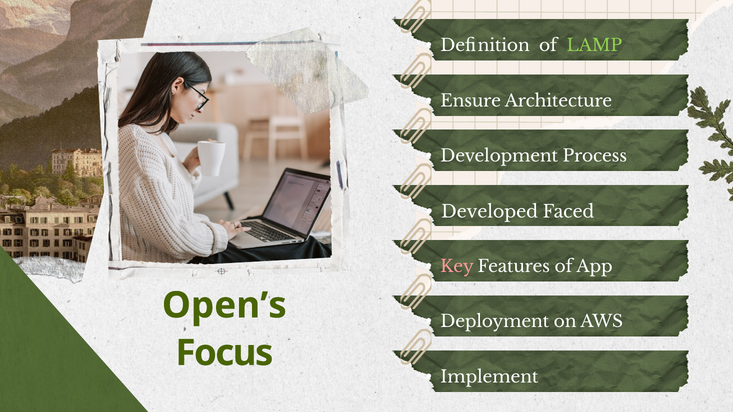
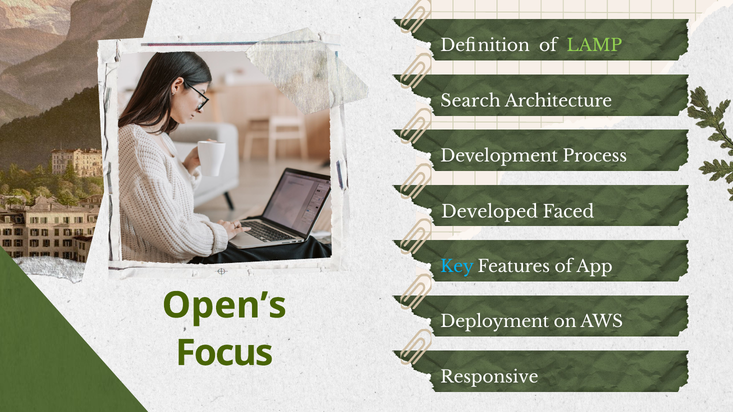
Ensure: Ensure -> Search
Key colour: pink -> light blue
Implement: Implement -> Responsive
